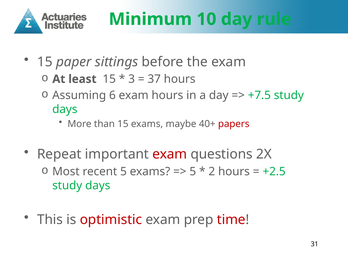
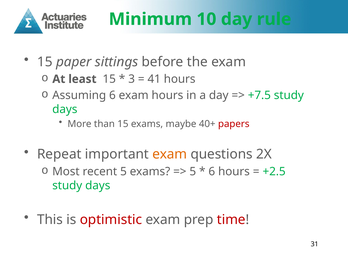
37: 37 -> 41
exam at (170, 154) colour: red -> orange
2 at (212, 172): 2 -> 6
